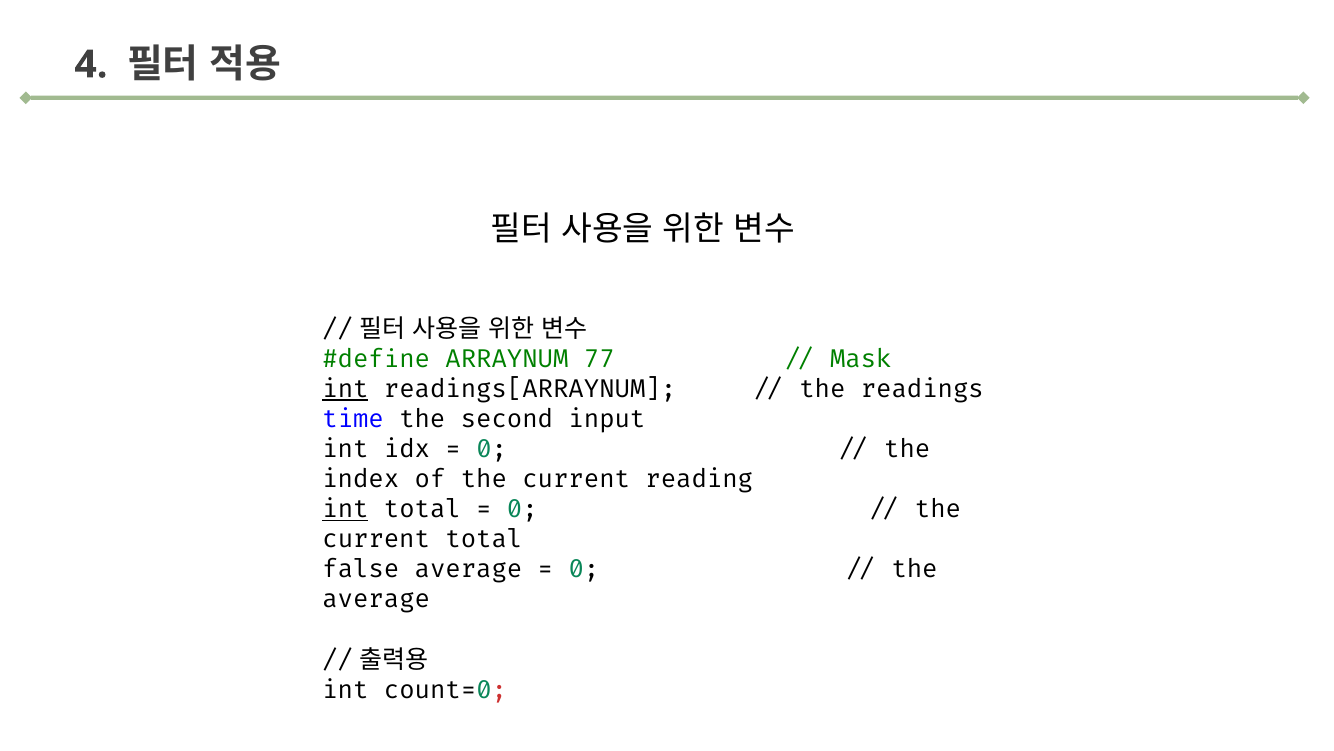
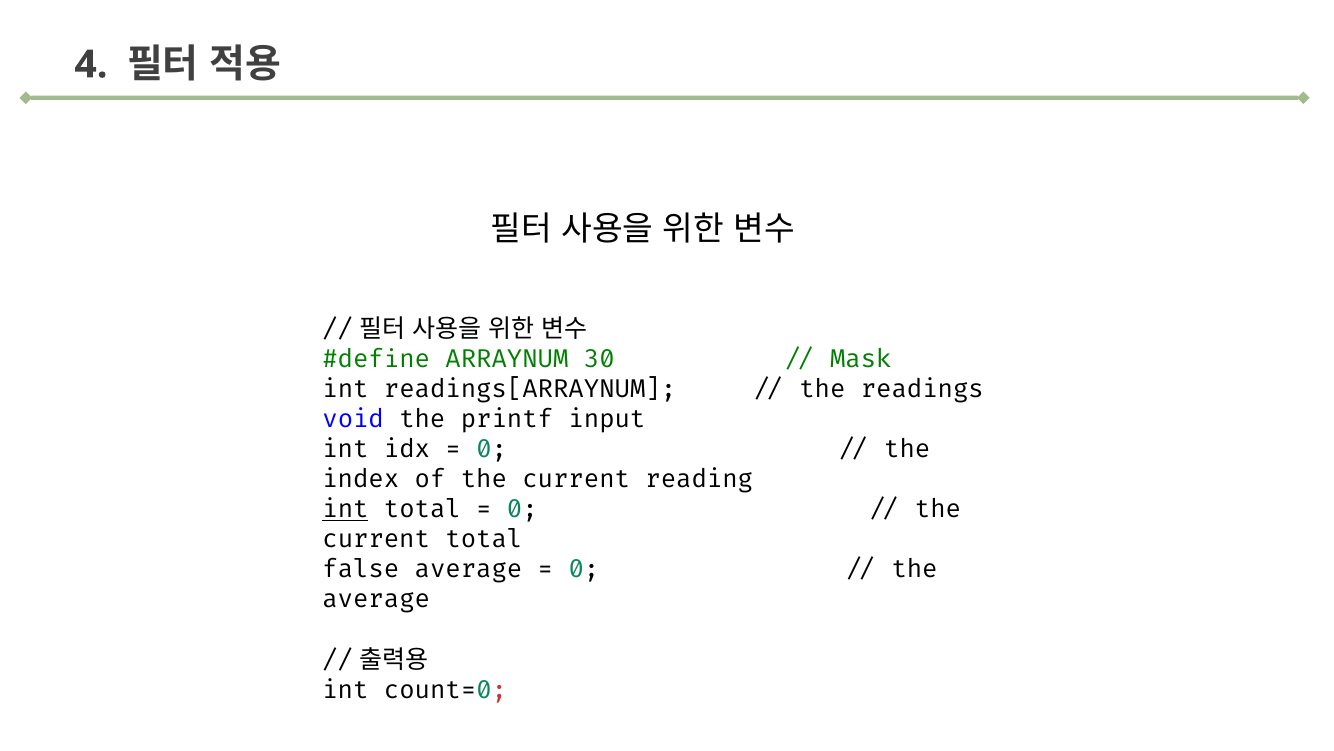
77: 77 -> 30
int at (345, 389) underline: present -> none
time: time -> void
second: second -> printf
